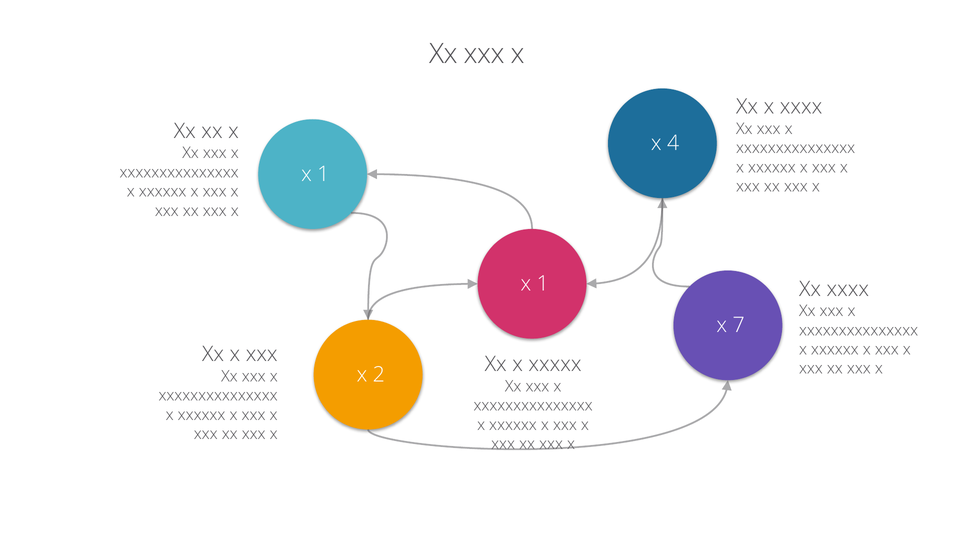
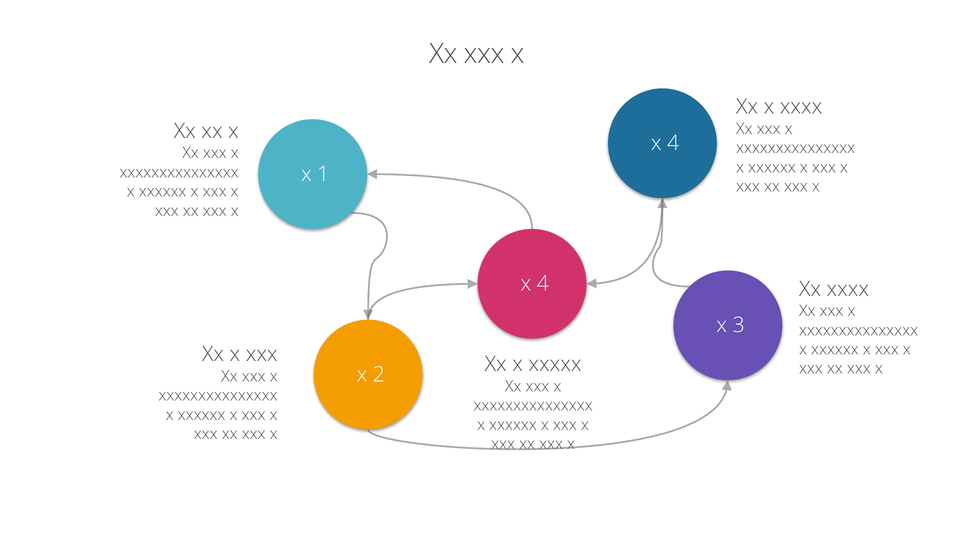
1 at (543, 283): 1 -> 4
7: 7 -> 3
